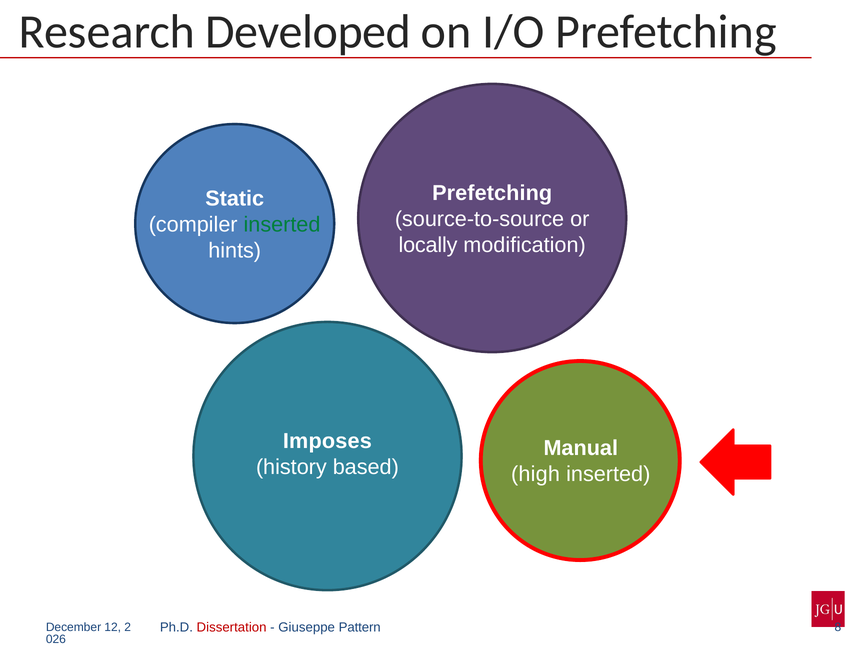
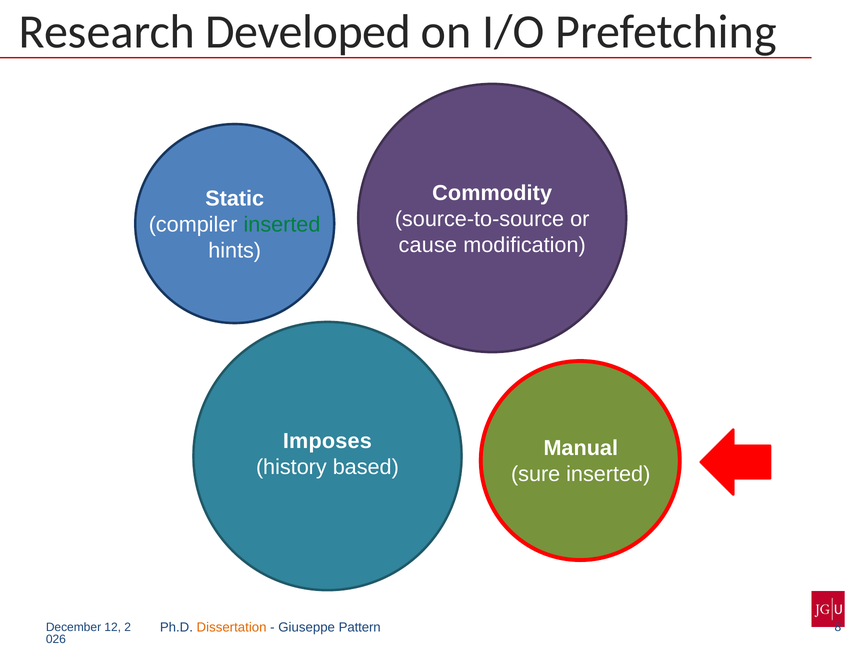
Prefetching at (492, 193): Prefetching -> Commodity
locally: locally -> cause
high: high -> sure
Dissertation colour: red -> orange
